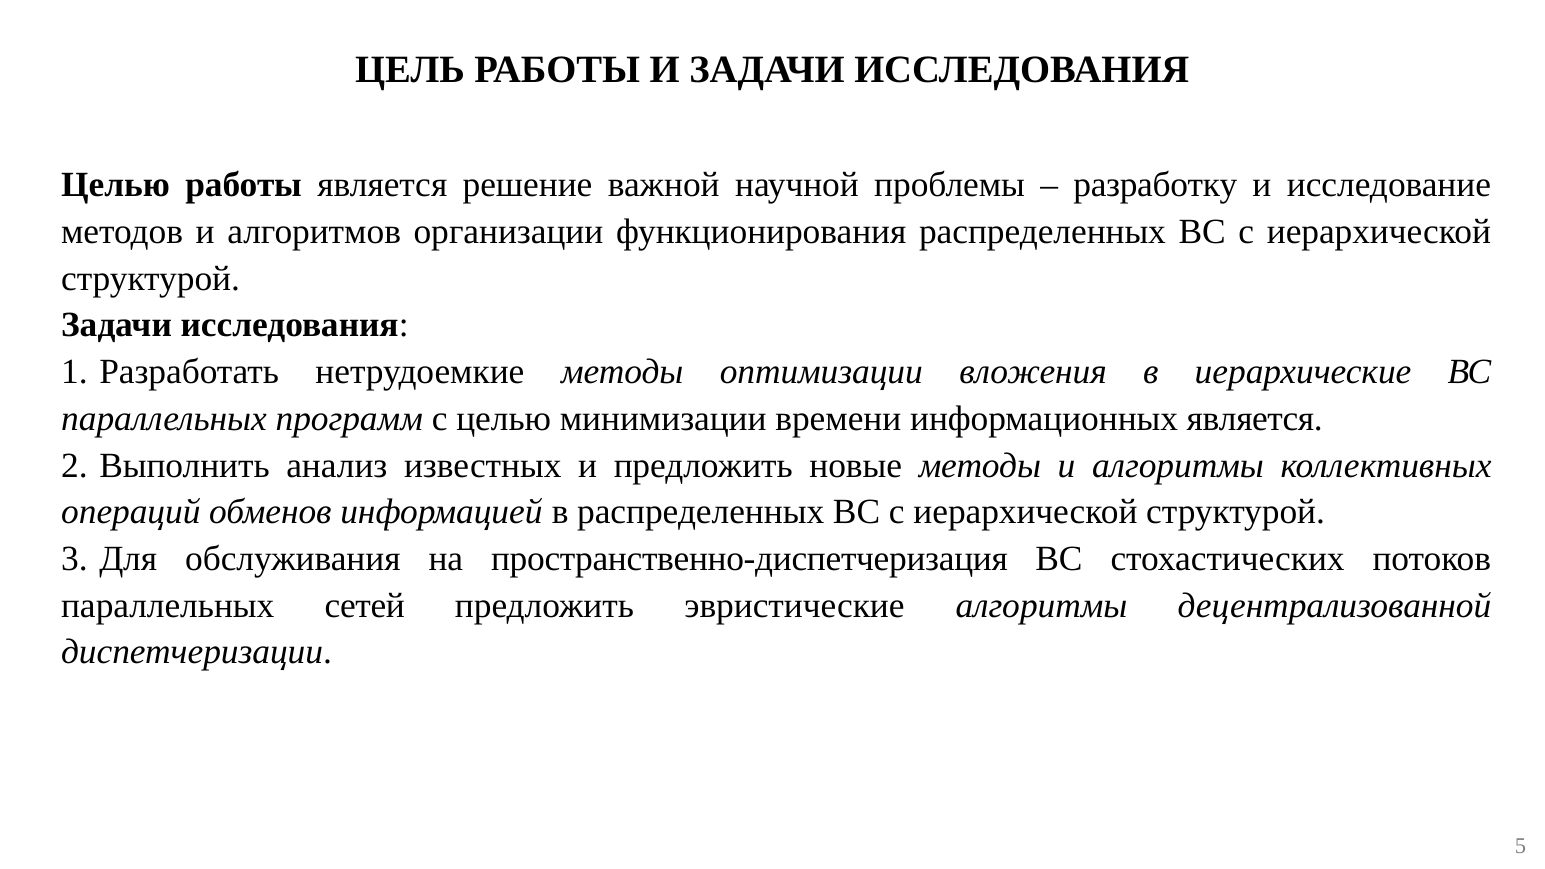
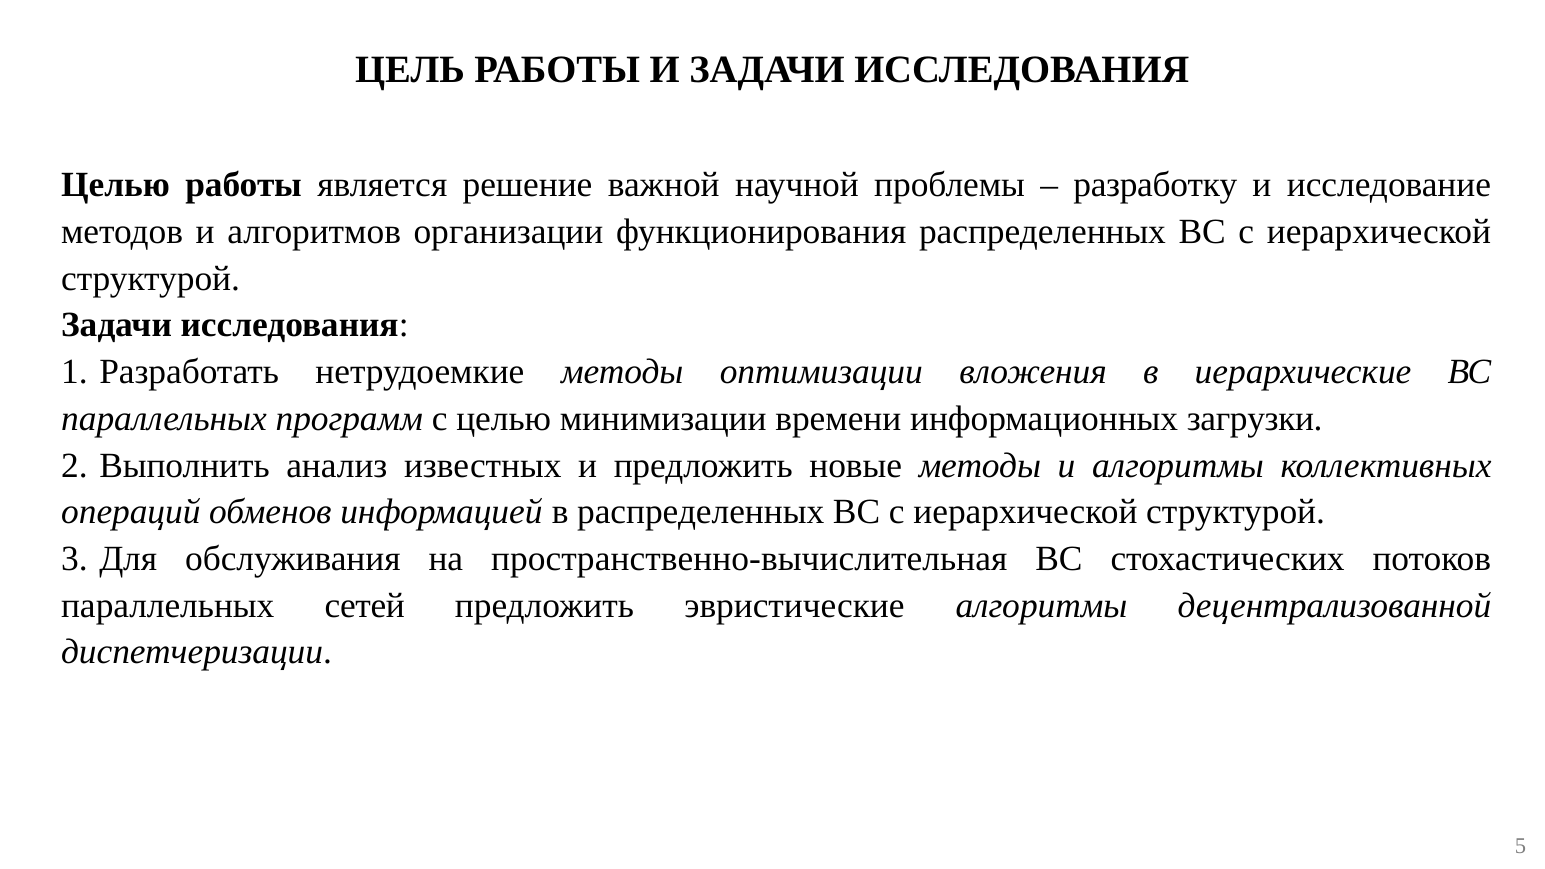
информационных является: является -> загрузки
пространственно-диспетчеризация: пространственно-диспетчеризация -> пространственно-вычислительная
